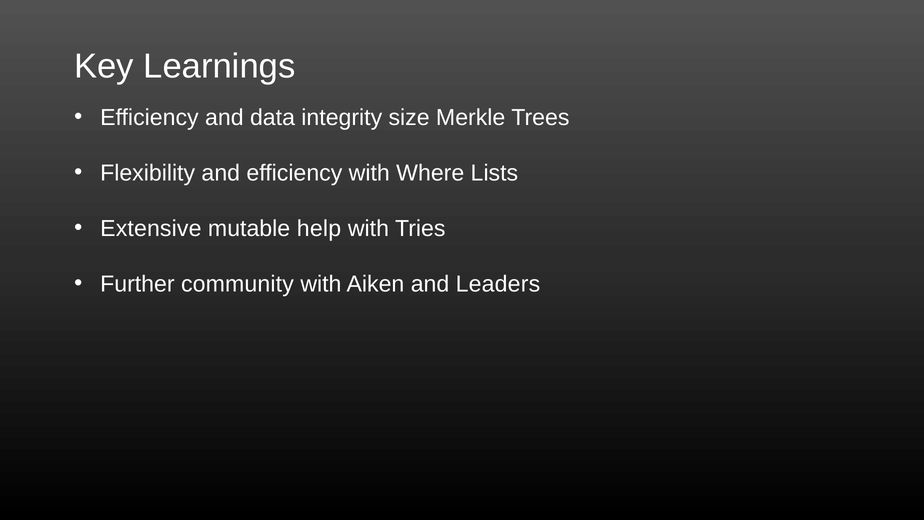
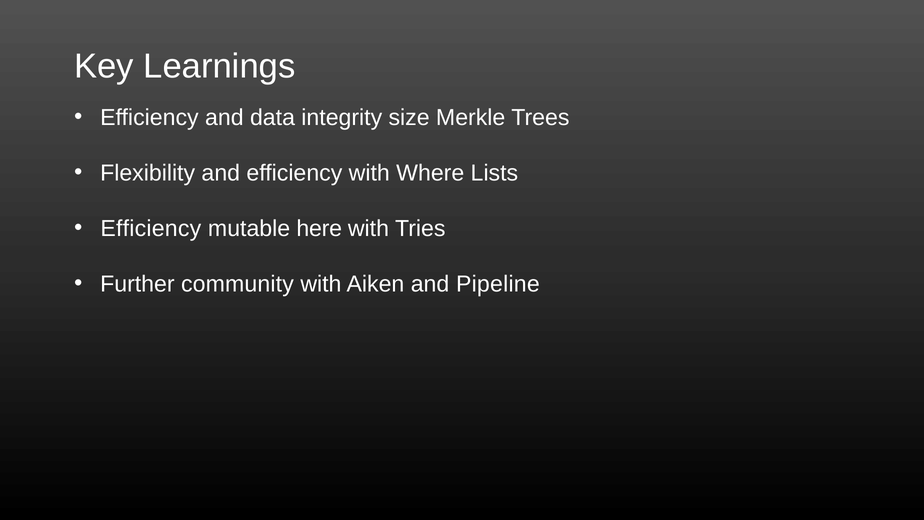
Extensive at (151, 228): Extensive -> Efficiency
help: help -> here
Leaders: Leaders -> Pipeline
